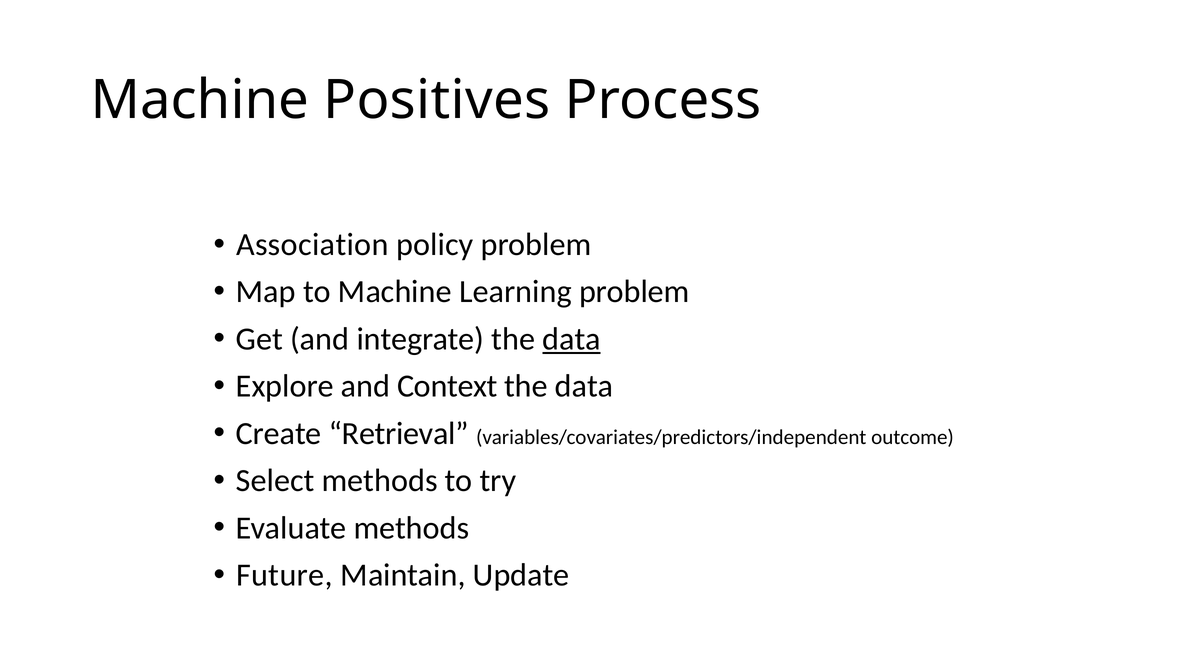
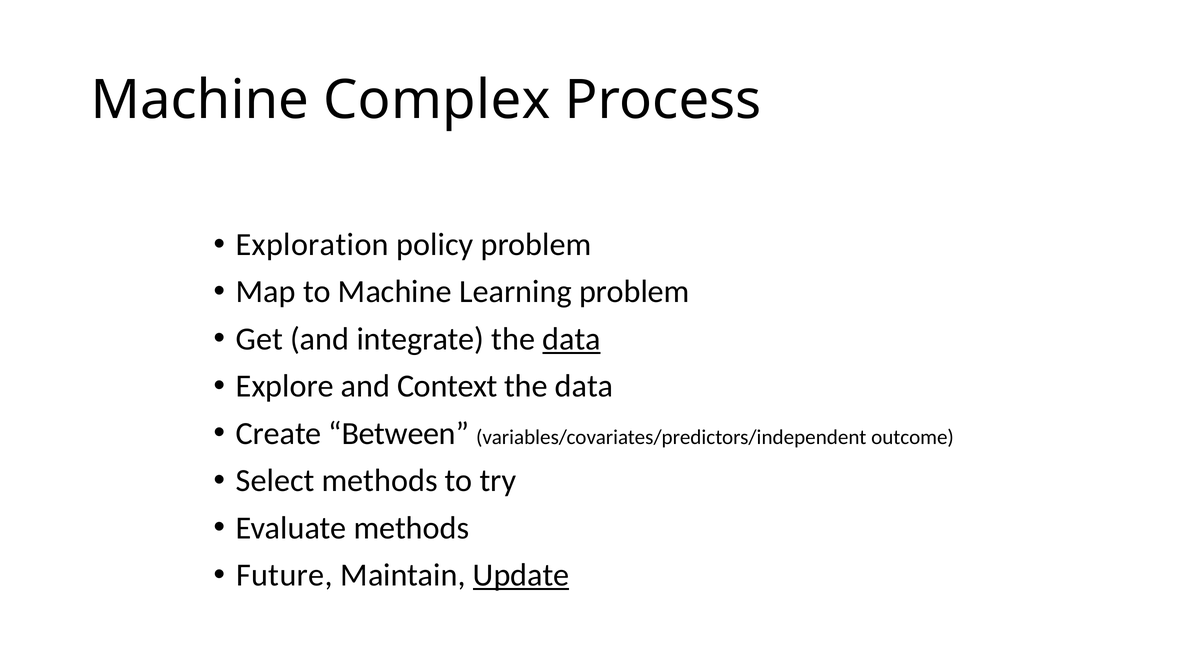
Positives: Positives -> Complex
Association: Association -> Exploration
Retrieval: Retrieval -> Between
Update underline: none -> present
